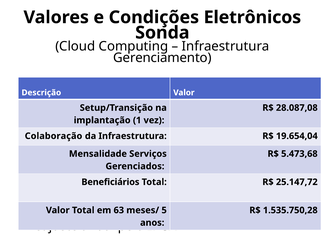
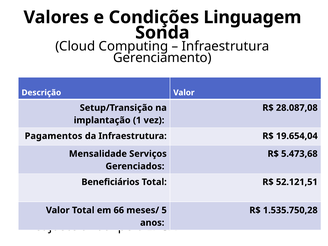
Eletrônicos: Eletrônicos -> Linguagem
Colaboração: Colaboração -> Pagamentos
25.147,72: 25.147,72 -> 52.121,51
63: 63 -> 66
